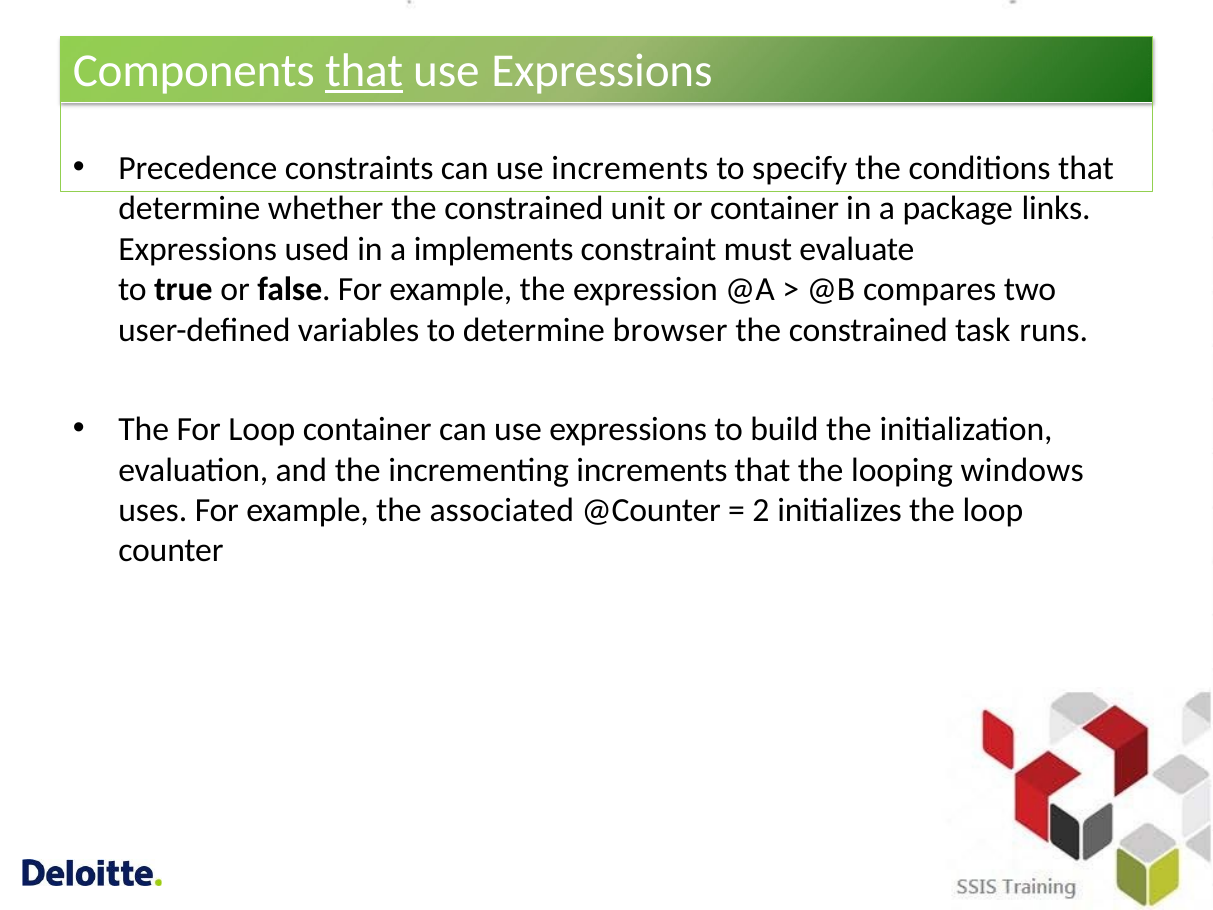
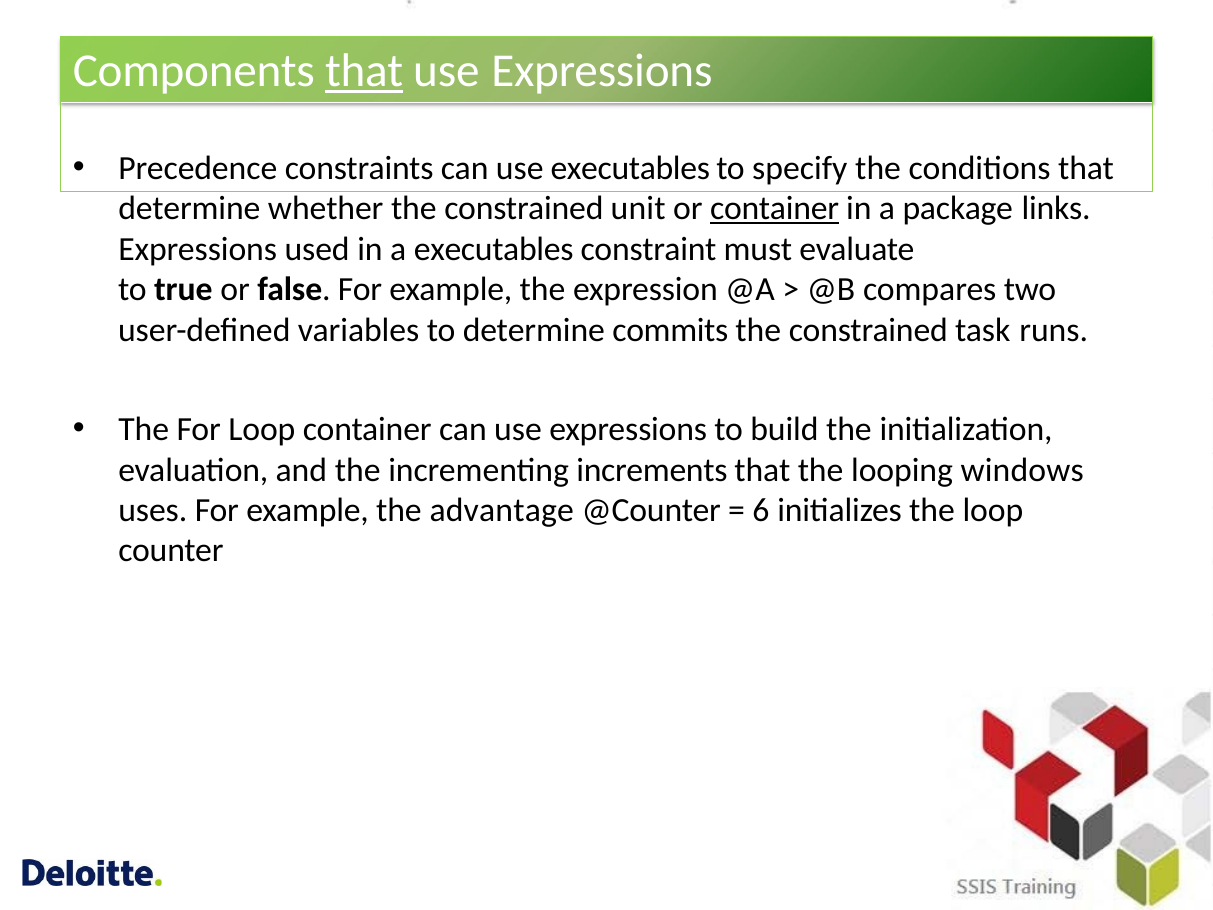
use increments: increments -> executables
container at (775, 208) underline: none -> present
a implements: implements -> executables
browser: browser -> commits
associated: associated -> advantage
2: 2 -> 6
